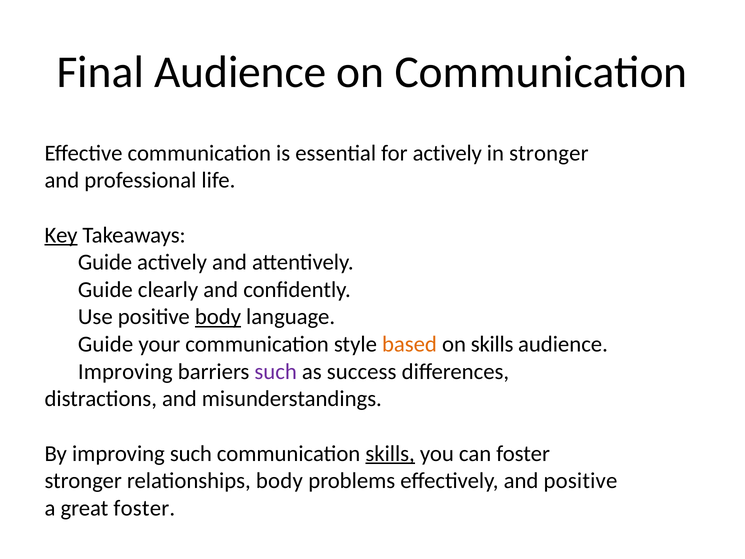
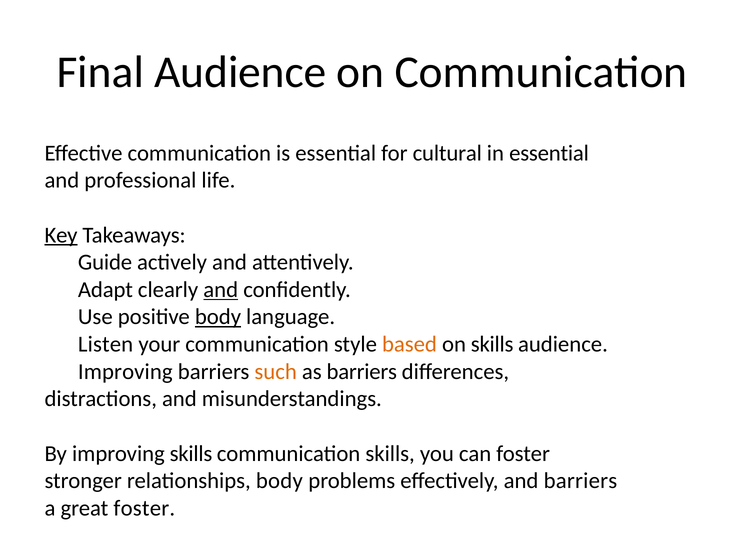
for actively: actively -> cultural
in stronger: stronger -> essential
Guide at (105, 290): Guide -> Adapt
and at (221, 290) underline: none -> present
Guide at (106, 344): Guide -> Listen
such at (276, 371) colour: purple -> orange
as success: success -> barriers
improving such: such -> skills
skills at (390, 453) underline: present -> none
and positive: positive -> barriers
